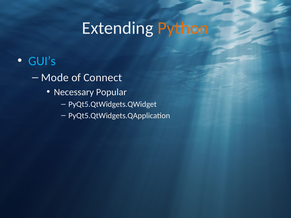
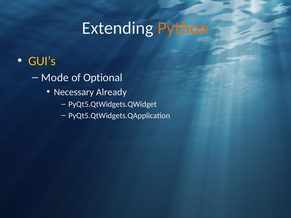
GUI’s colour: light blue -> yellow
Connect: Connect -> Optional
Popular: Popular -> Already
